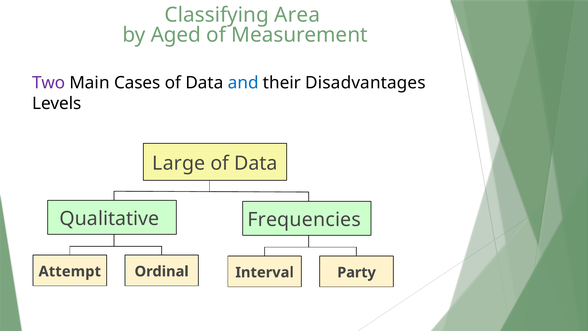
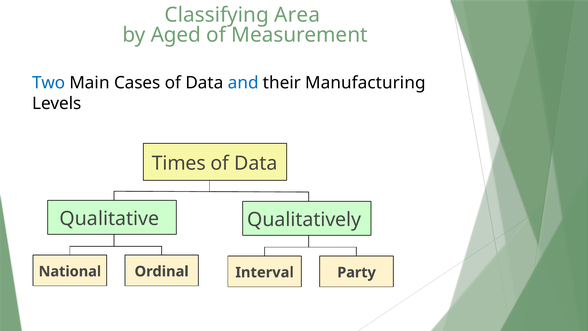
Two colour: purple -> blue
Disadvantages: Disadvantages -> Manufacturing
Large: Large -> Times
Frequencies: Frequencies -> Qualitatively
Attempt: Attempt -> National
